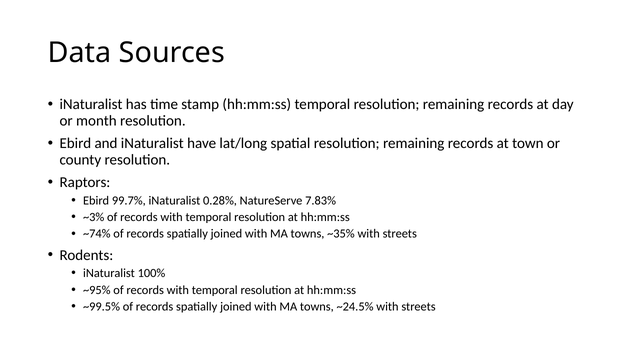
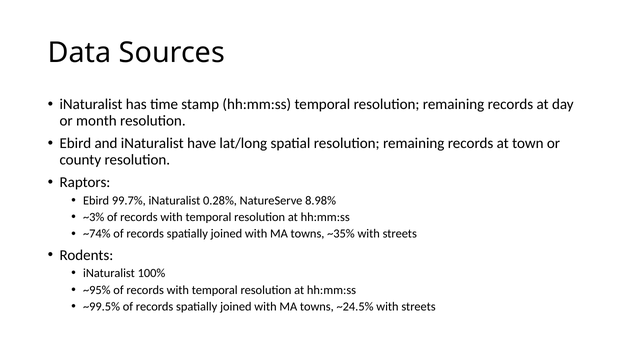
7.83%: 7.83% -> 8.98%
